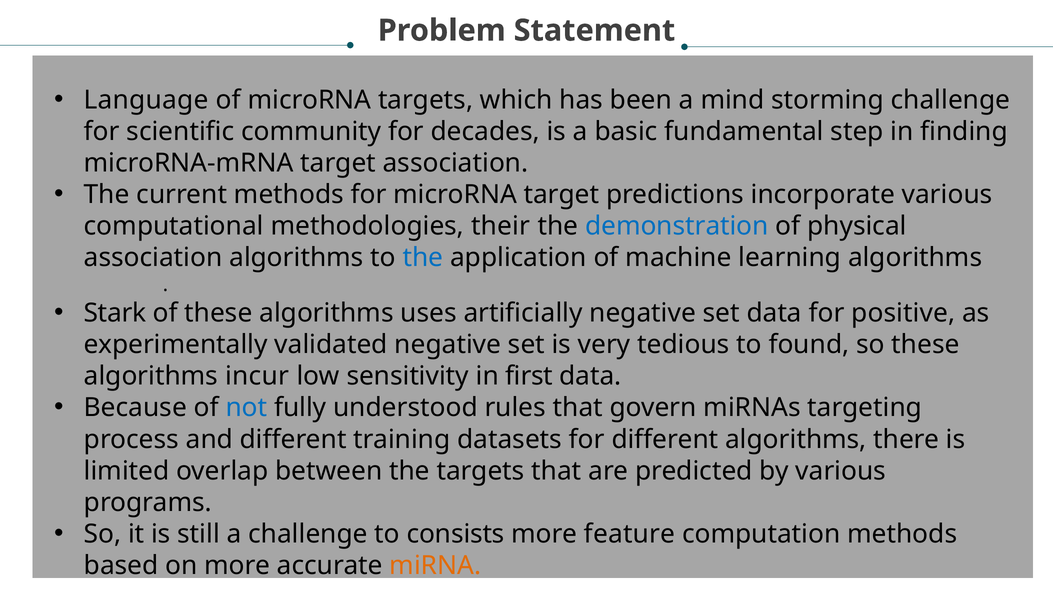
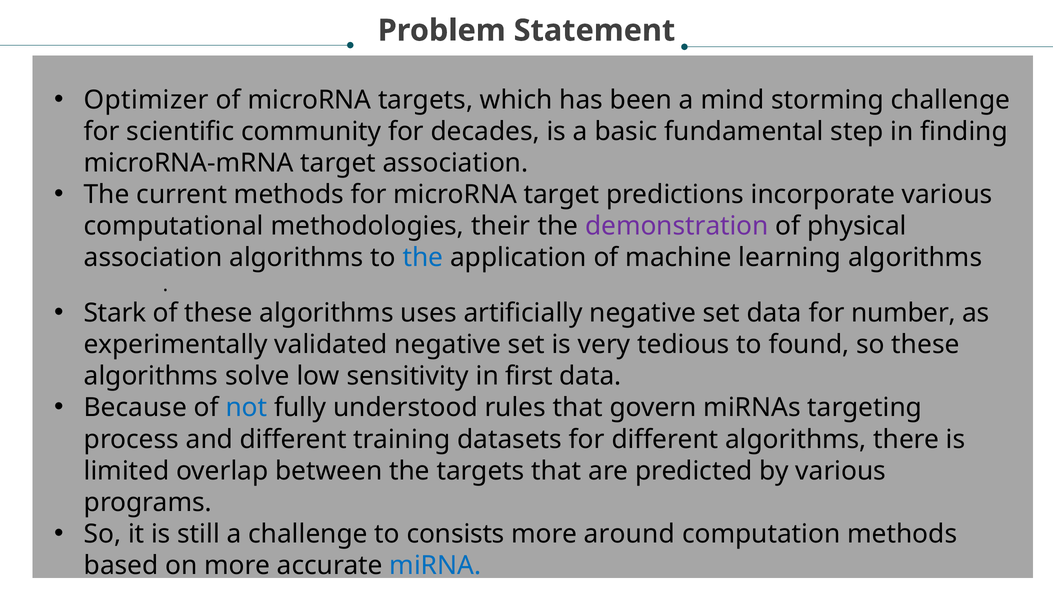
Language: Language -> Optimizer
demonstration colour: blue -> purple
positive: positive -> number
incur: incur -> solve
feature: feature -> around
miRNA colour: orange -> blue
